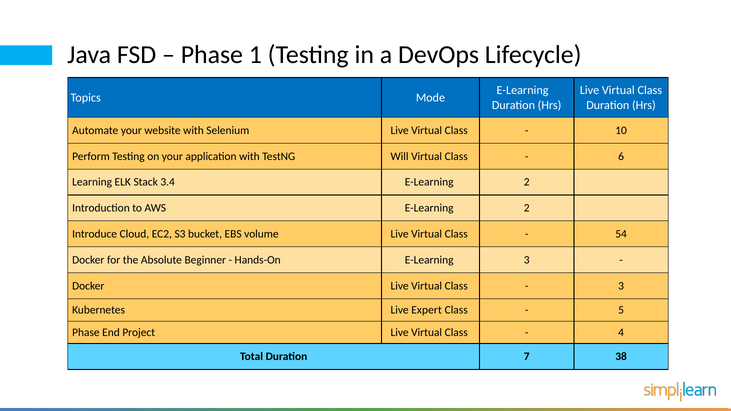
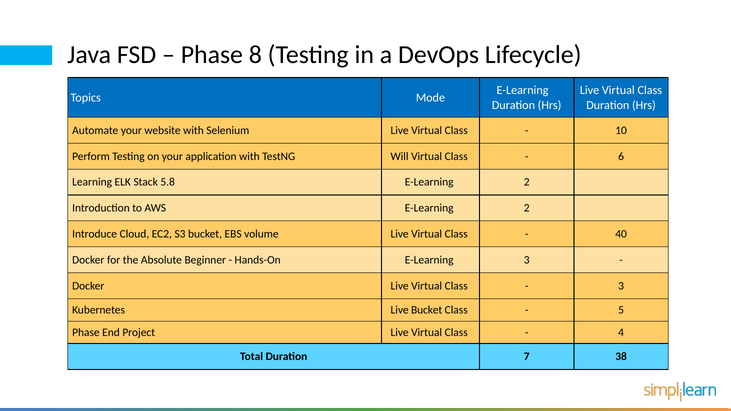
1: 1 -> 8
3.4: 3.4 -> 5.8
54: 54 -> 40
Live Expert: Expert -> Bucket
